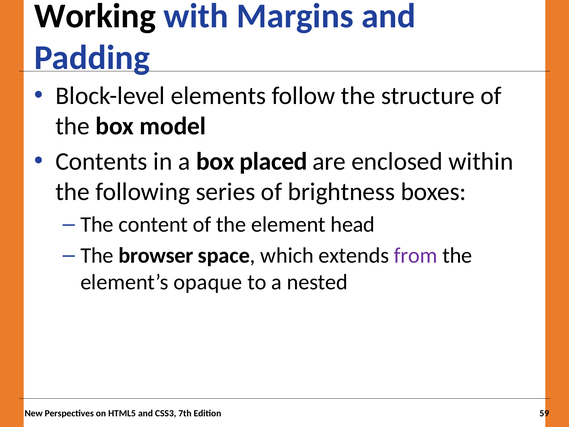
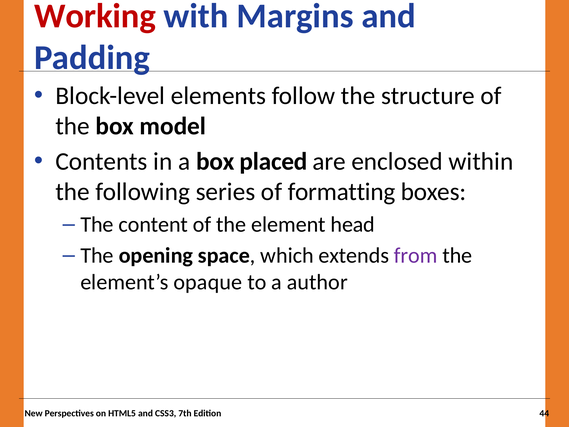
Working colour: black -> red
brightness: brightness -> formatting
browser: browser -> opening
nested: nested -> author
59: 59 -> 44
